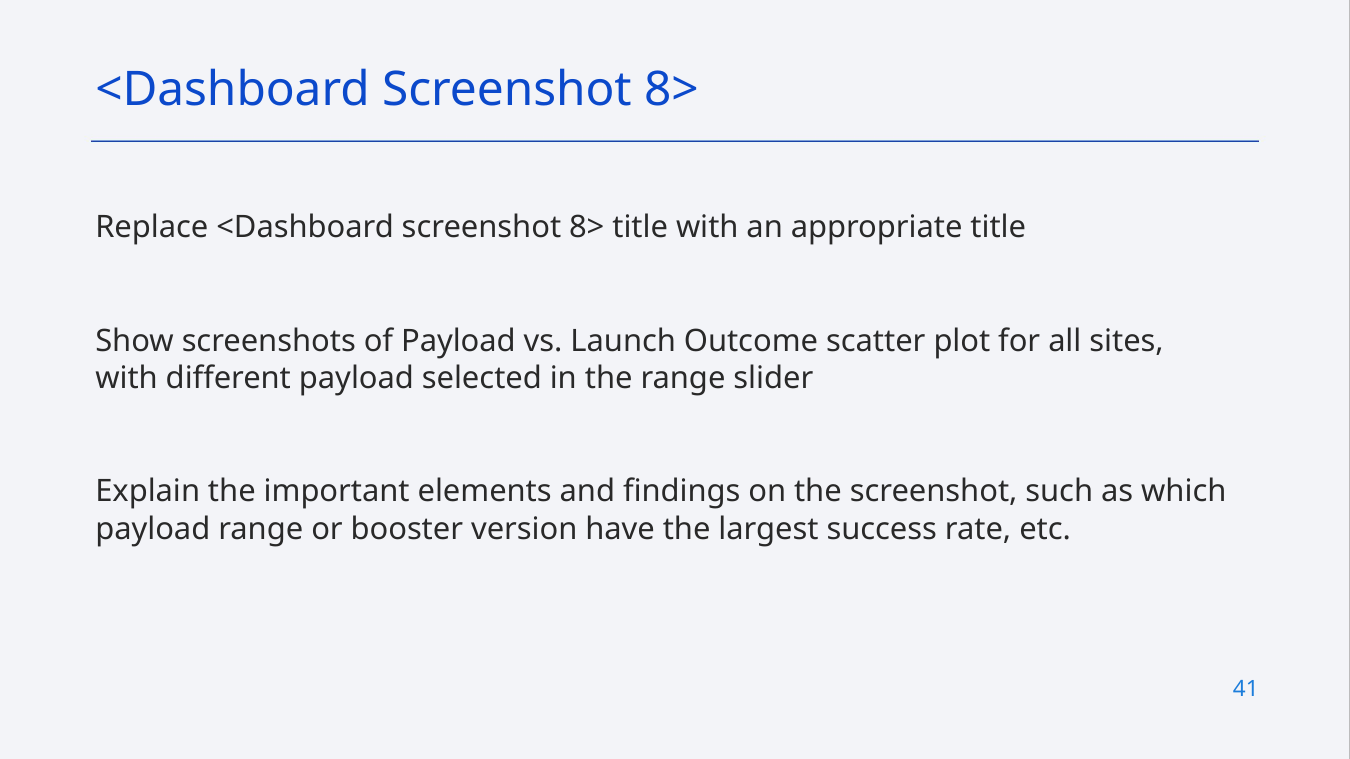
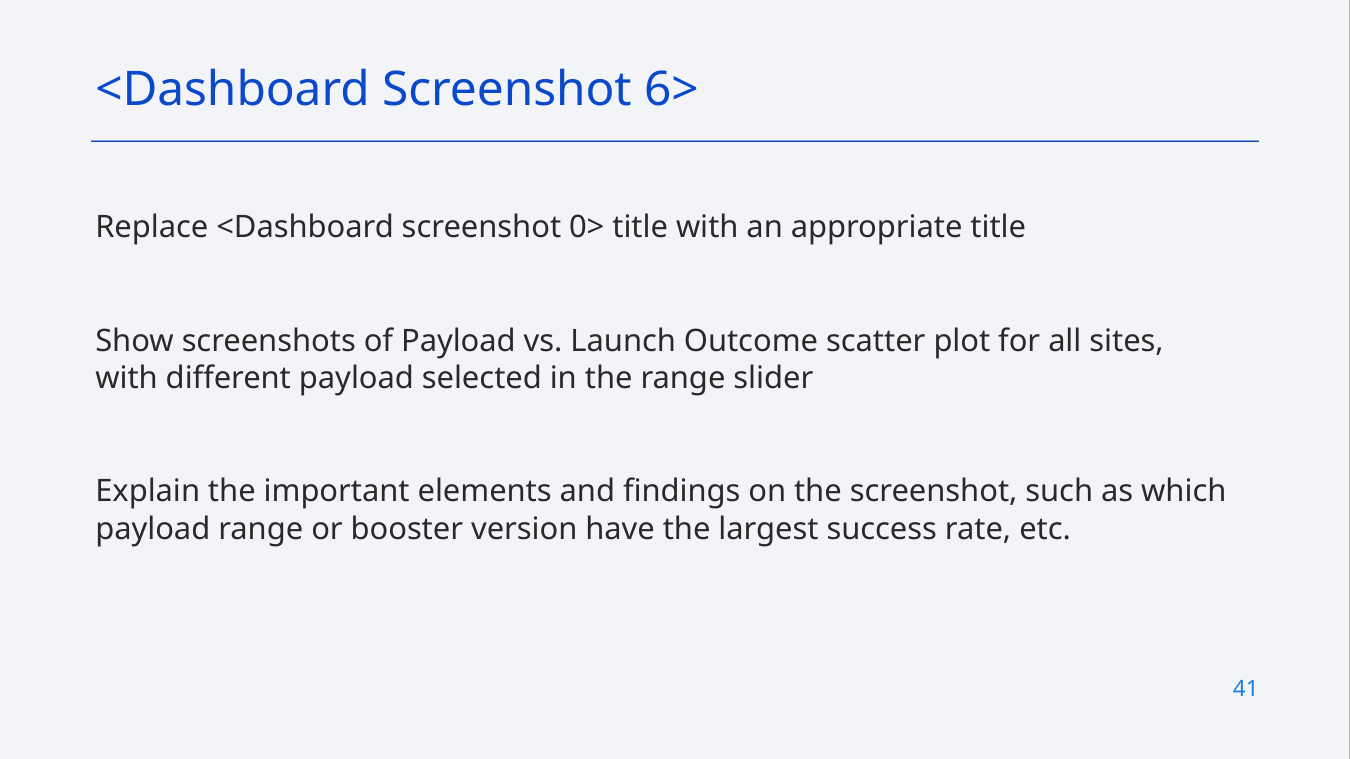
8> at (671, 90): 8> -> 6>
Replace <Dashboard screenshot 8>: 8> -> 0>
